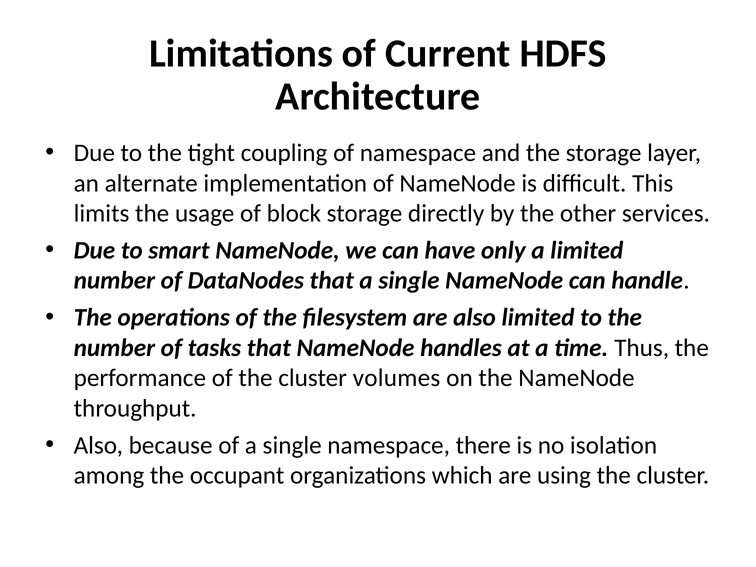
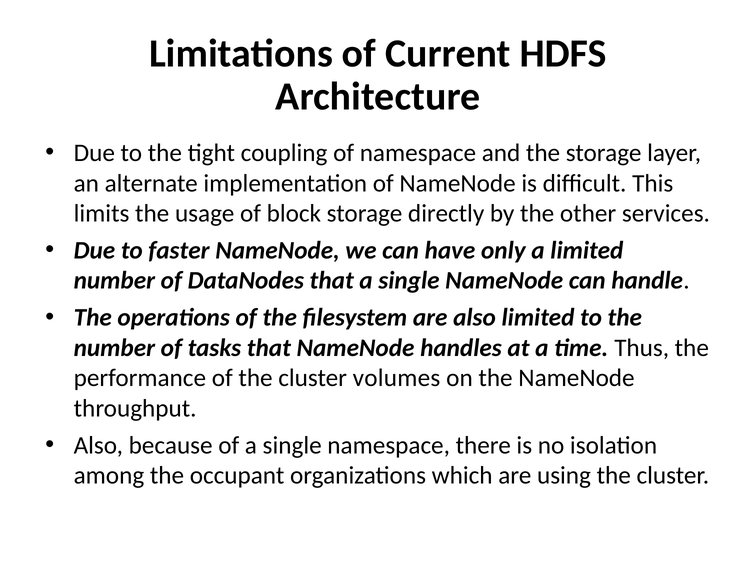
smart: smart -> faster
